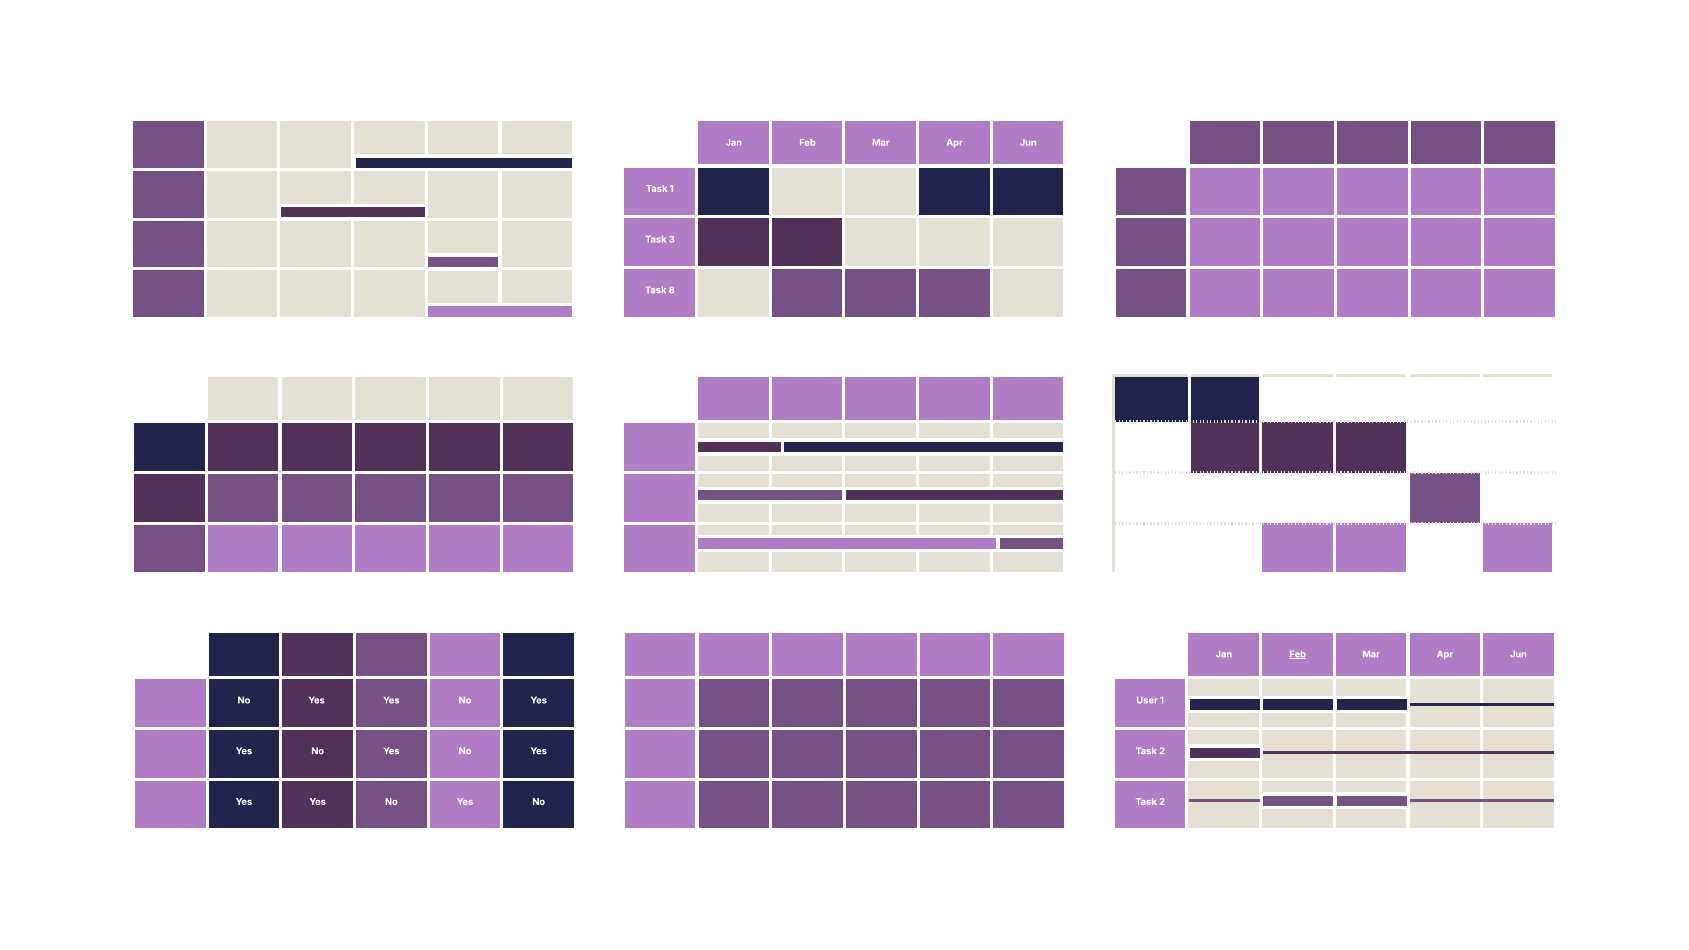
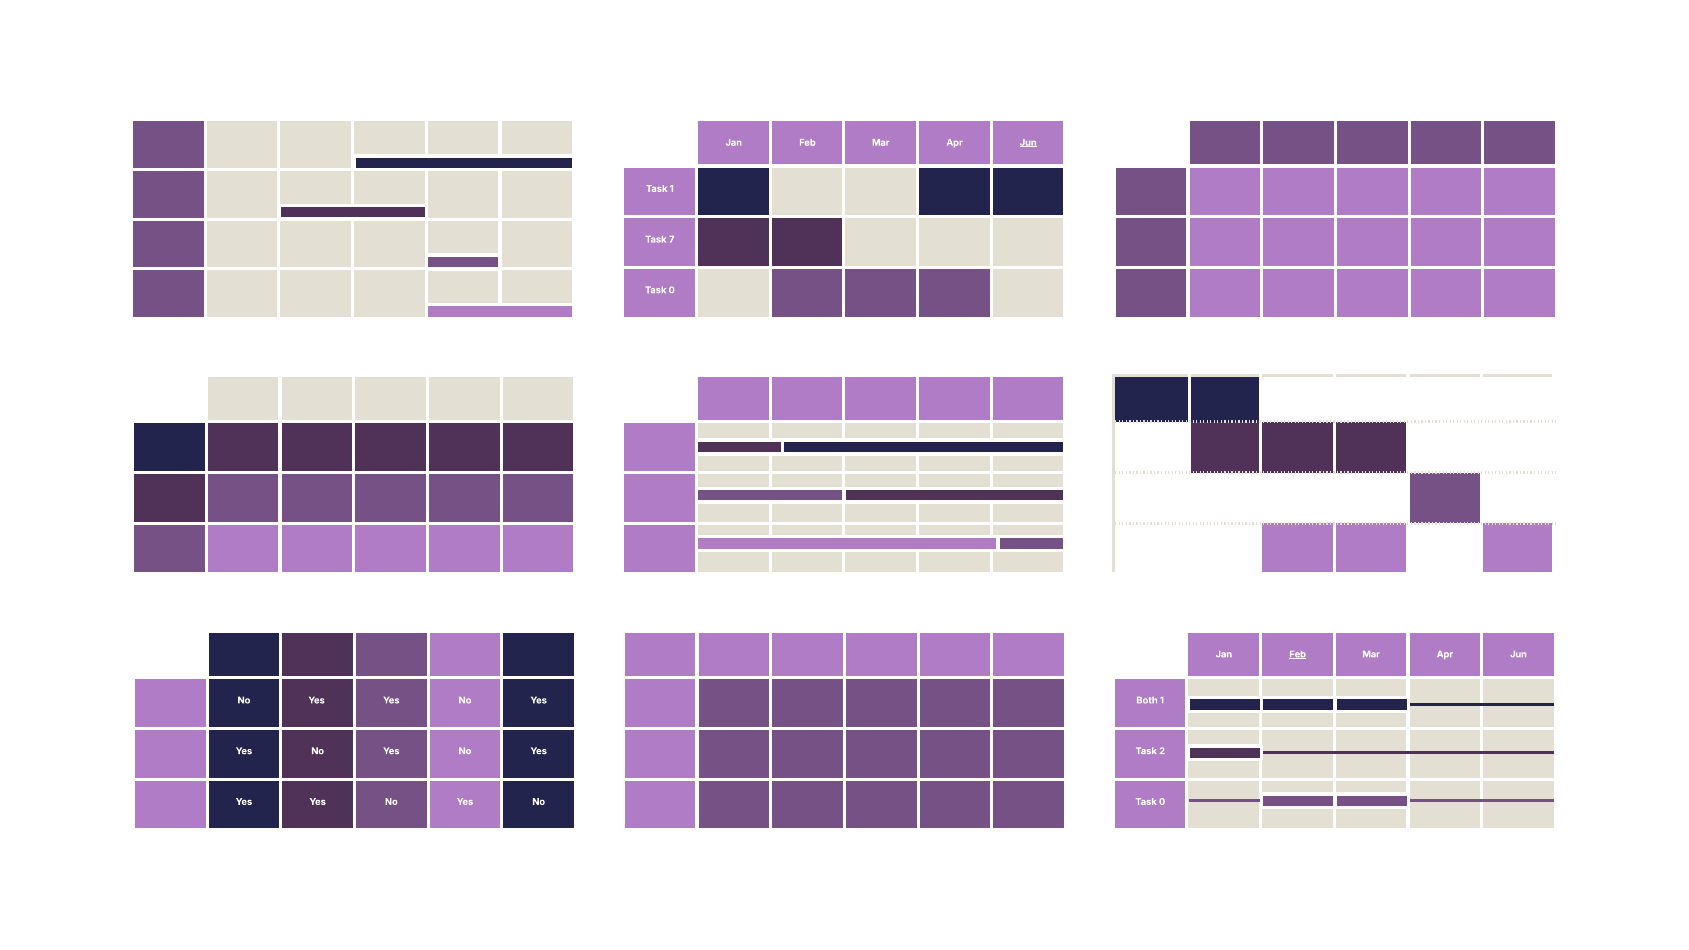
Jun at (1028, 143) underline: none -> present
3: 3 -> 7
8 at (672, 290): 8 -> 0
User: User -> Both
2 at (1162, 802): 2 -> 0
